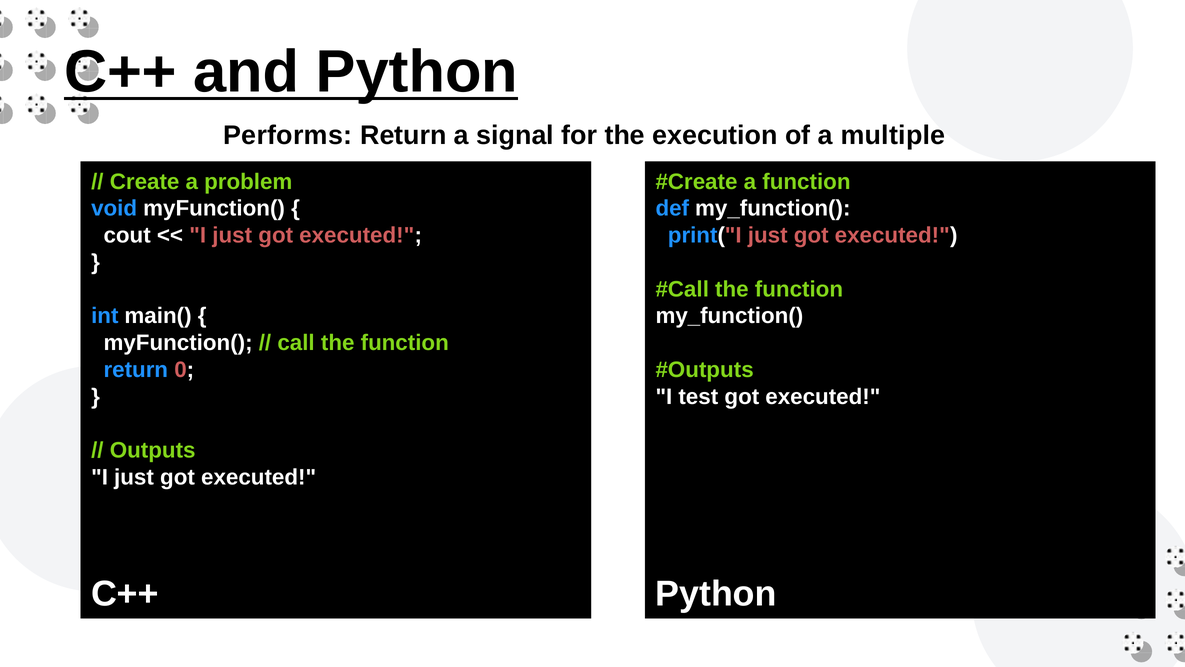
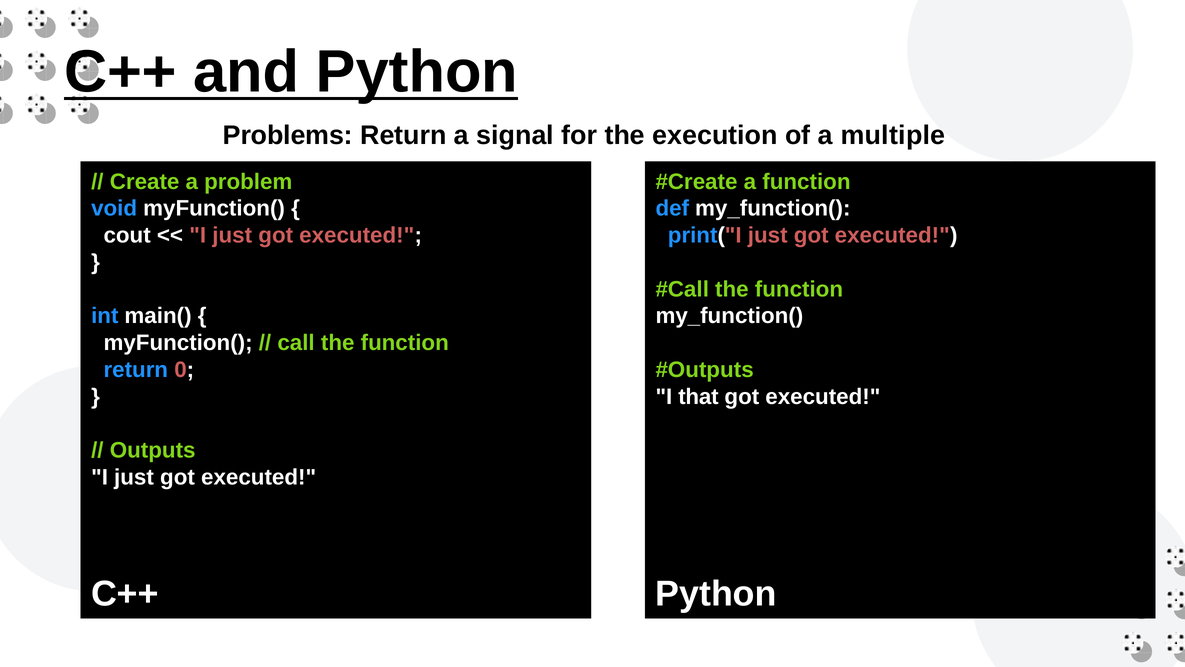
Performs: Performs -> Problems
test: test -> that
